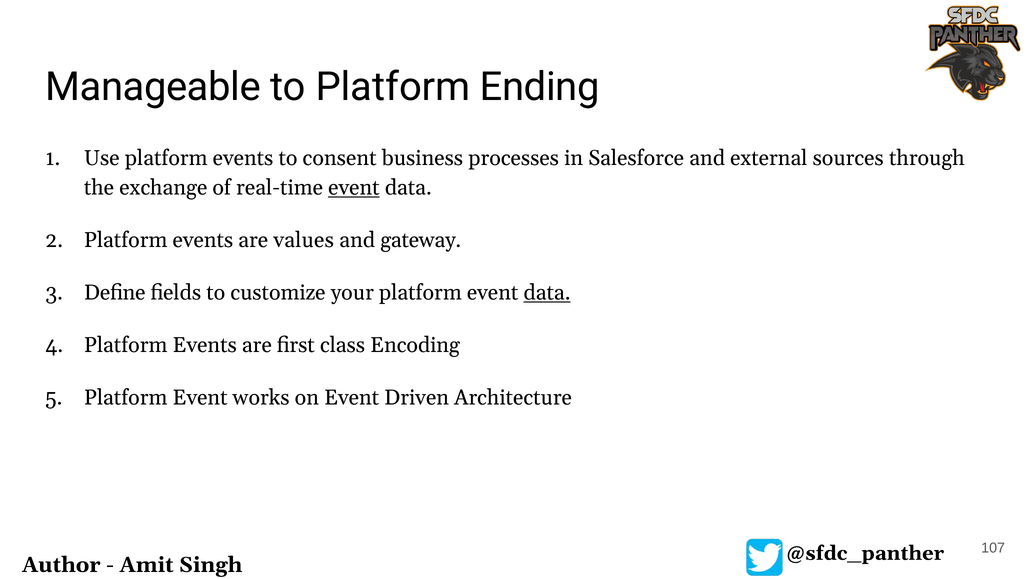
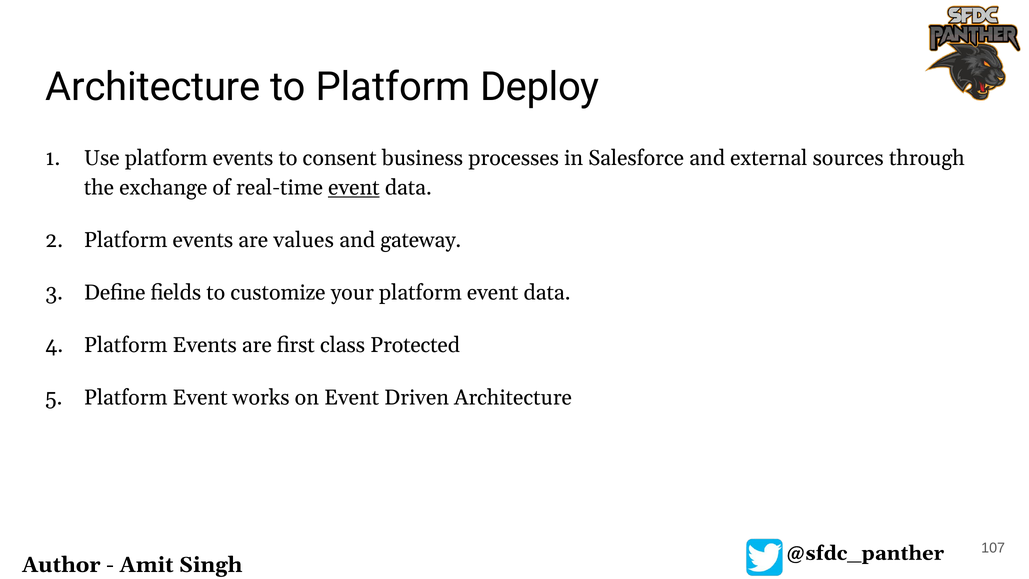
Manageable at (153, 87): Manageable -> Architecture
Ending: Ending -> Deploy
data at (547, 293) underline: present -> none
Encoding: Encoding -> Protected
